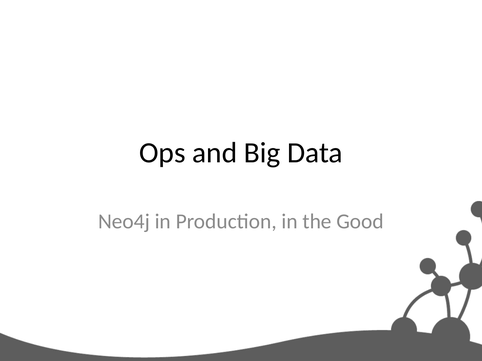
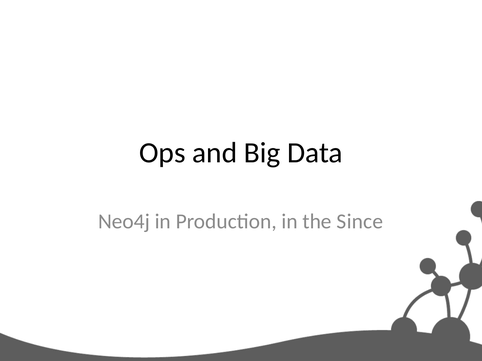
Good: Good -> Since
